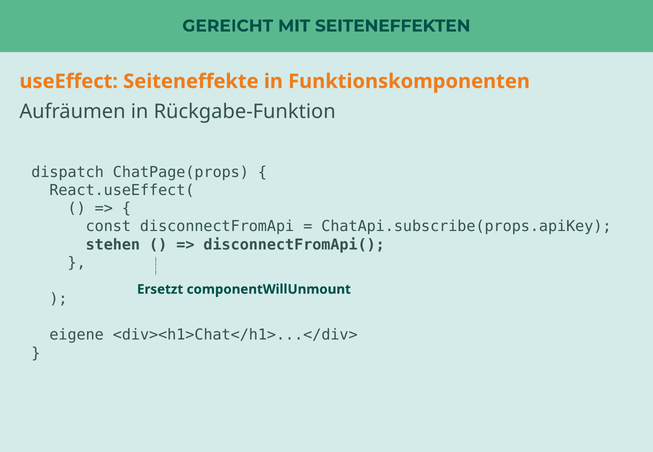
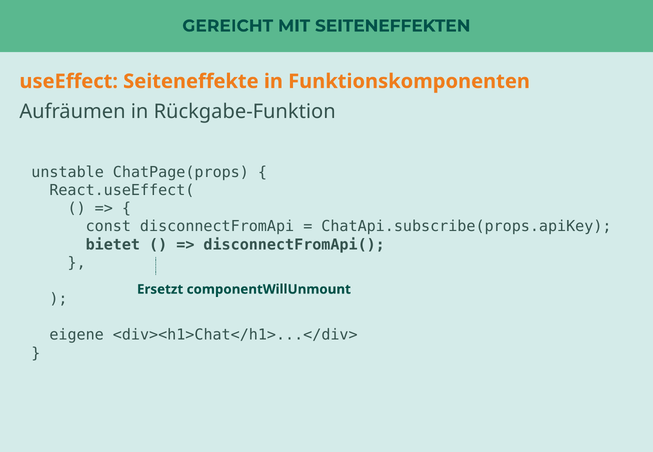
dispatch: dispatch -> unstable
stehen: stehen -> bietet
